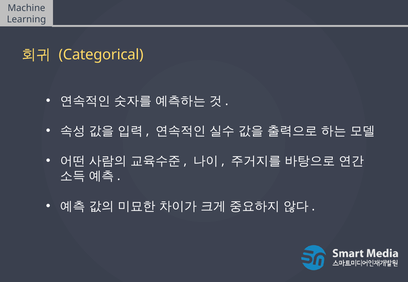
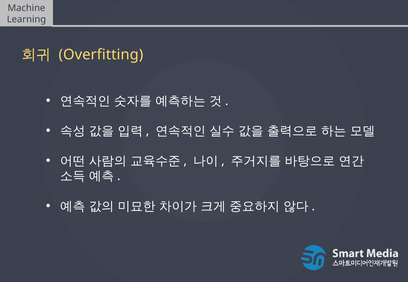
Categorical: Categorical -> Overfitting
